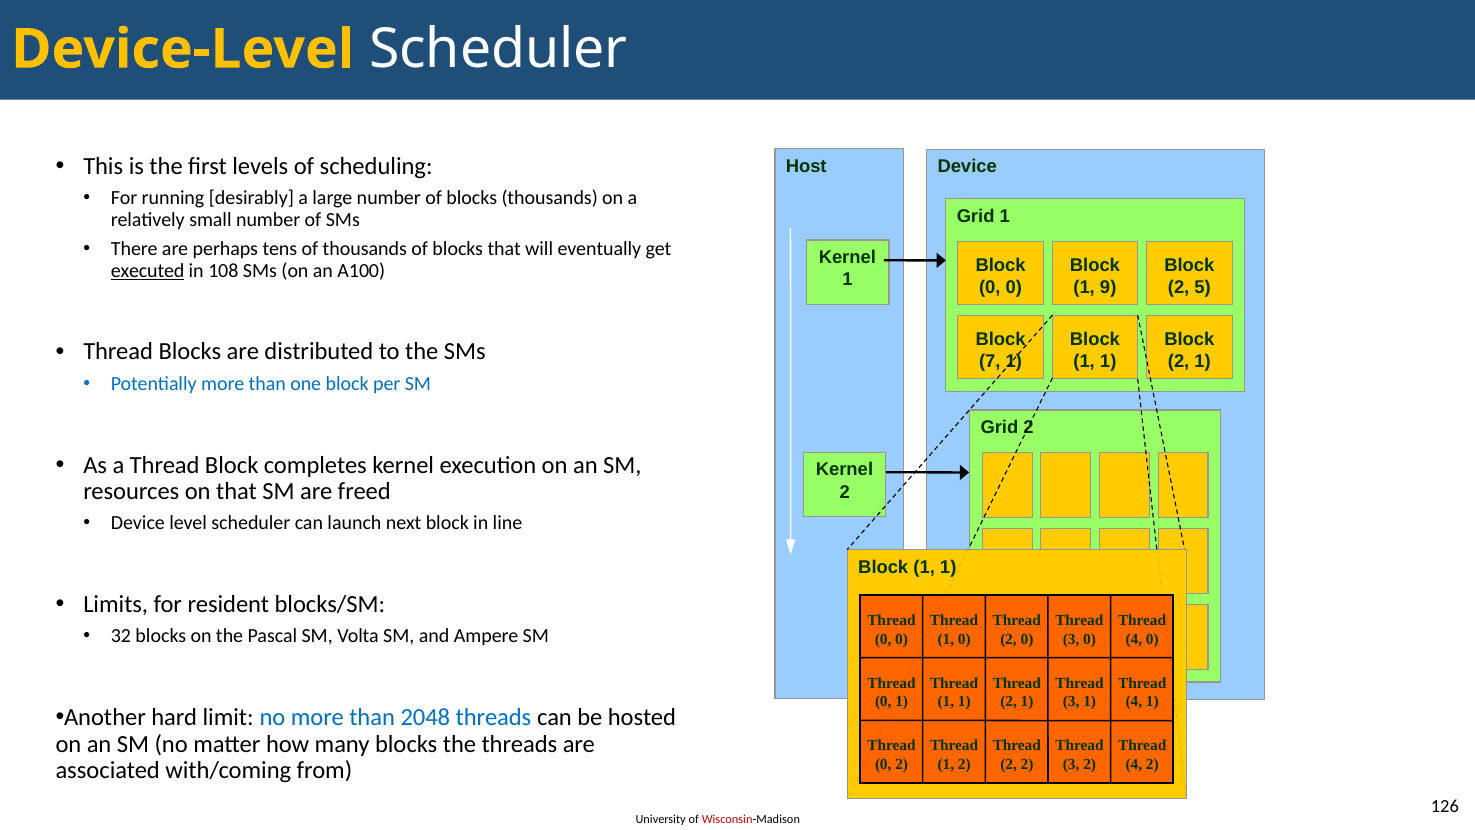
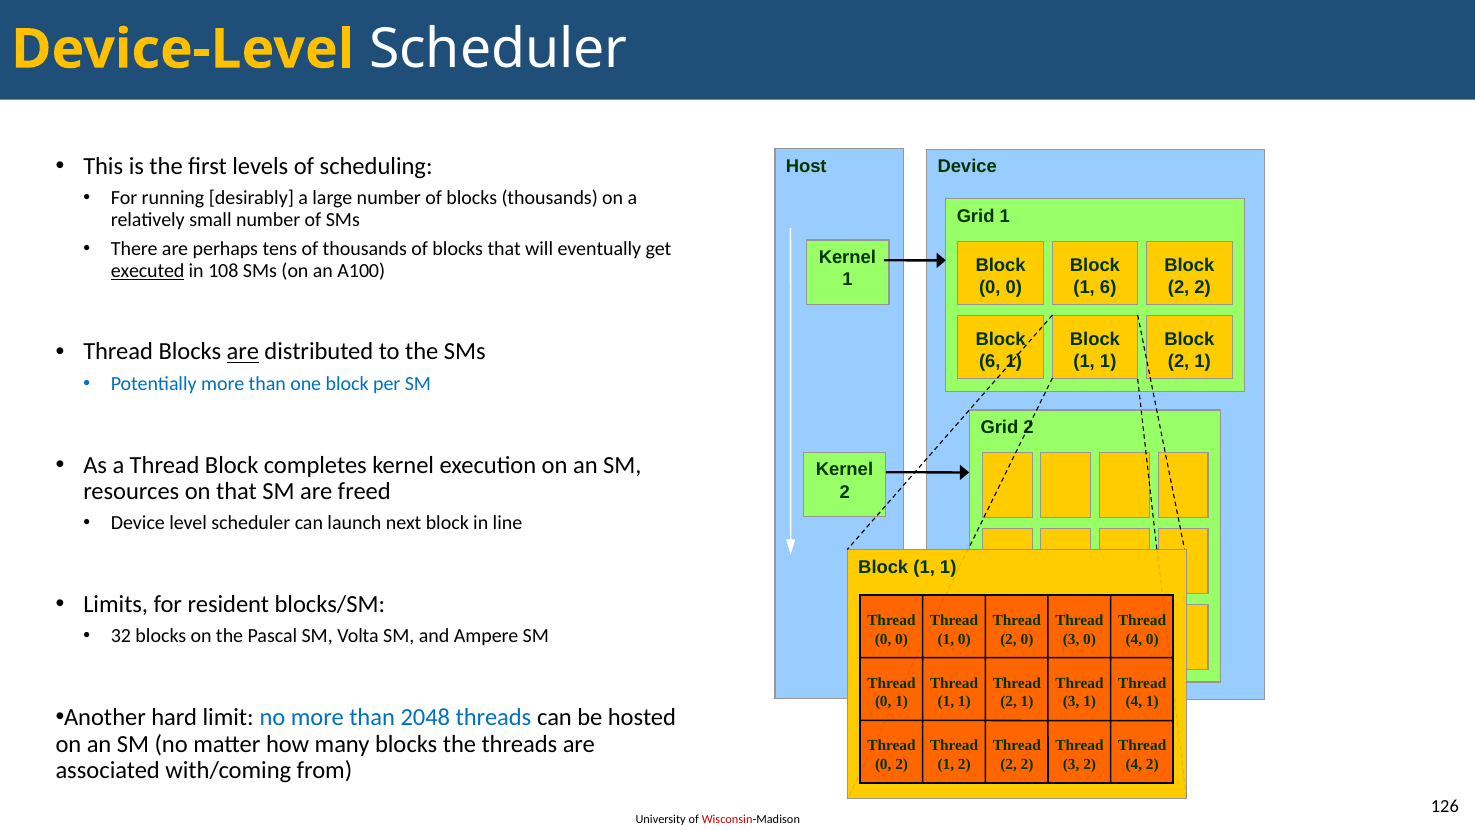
1 9: 9 -> 6
5 at (1203, 287): 5 -> 2
are at (243, 352) underline: none -> present
7 at (990, 361): 7 -> 6
